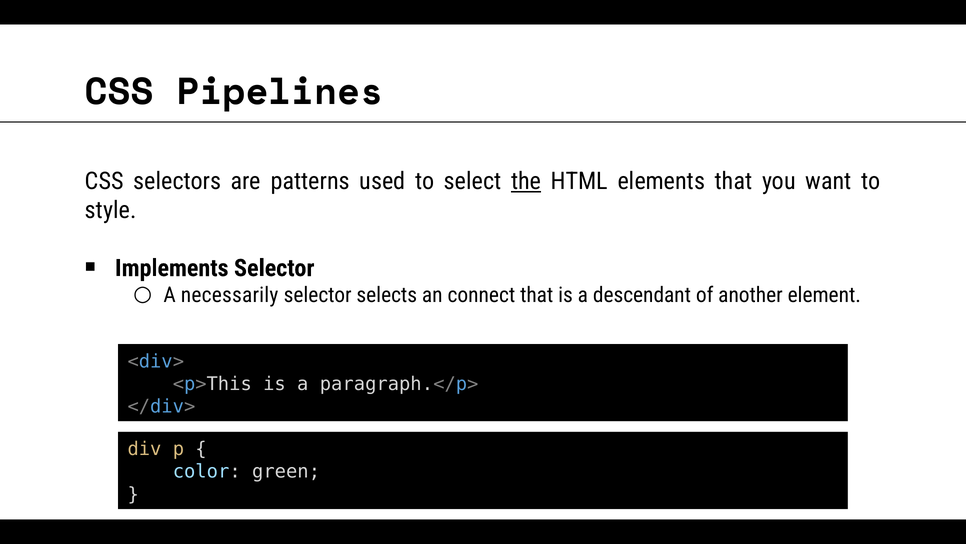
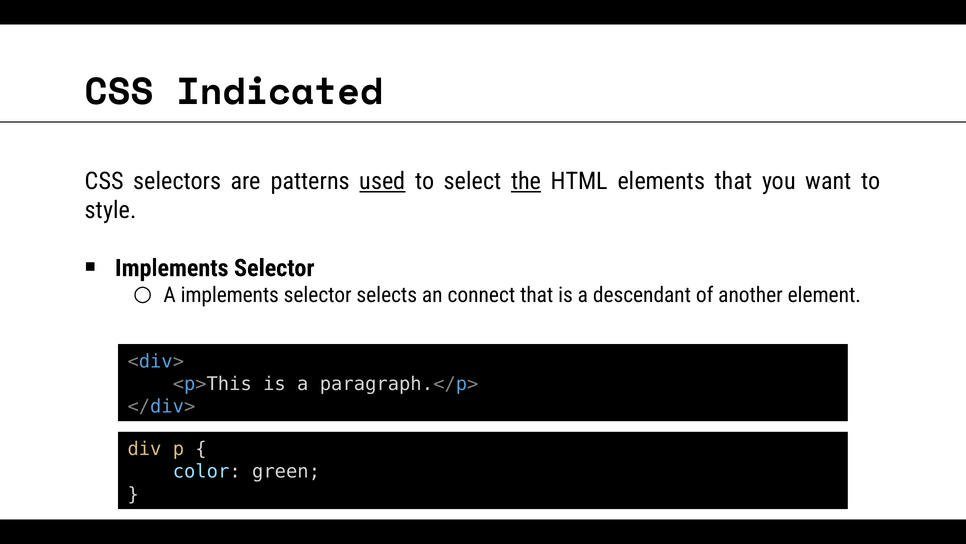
Pipelines: Pipelines -> Indicated
used underline: none -> present
A necessarily: necessarily -> implements
